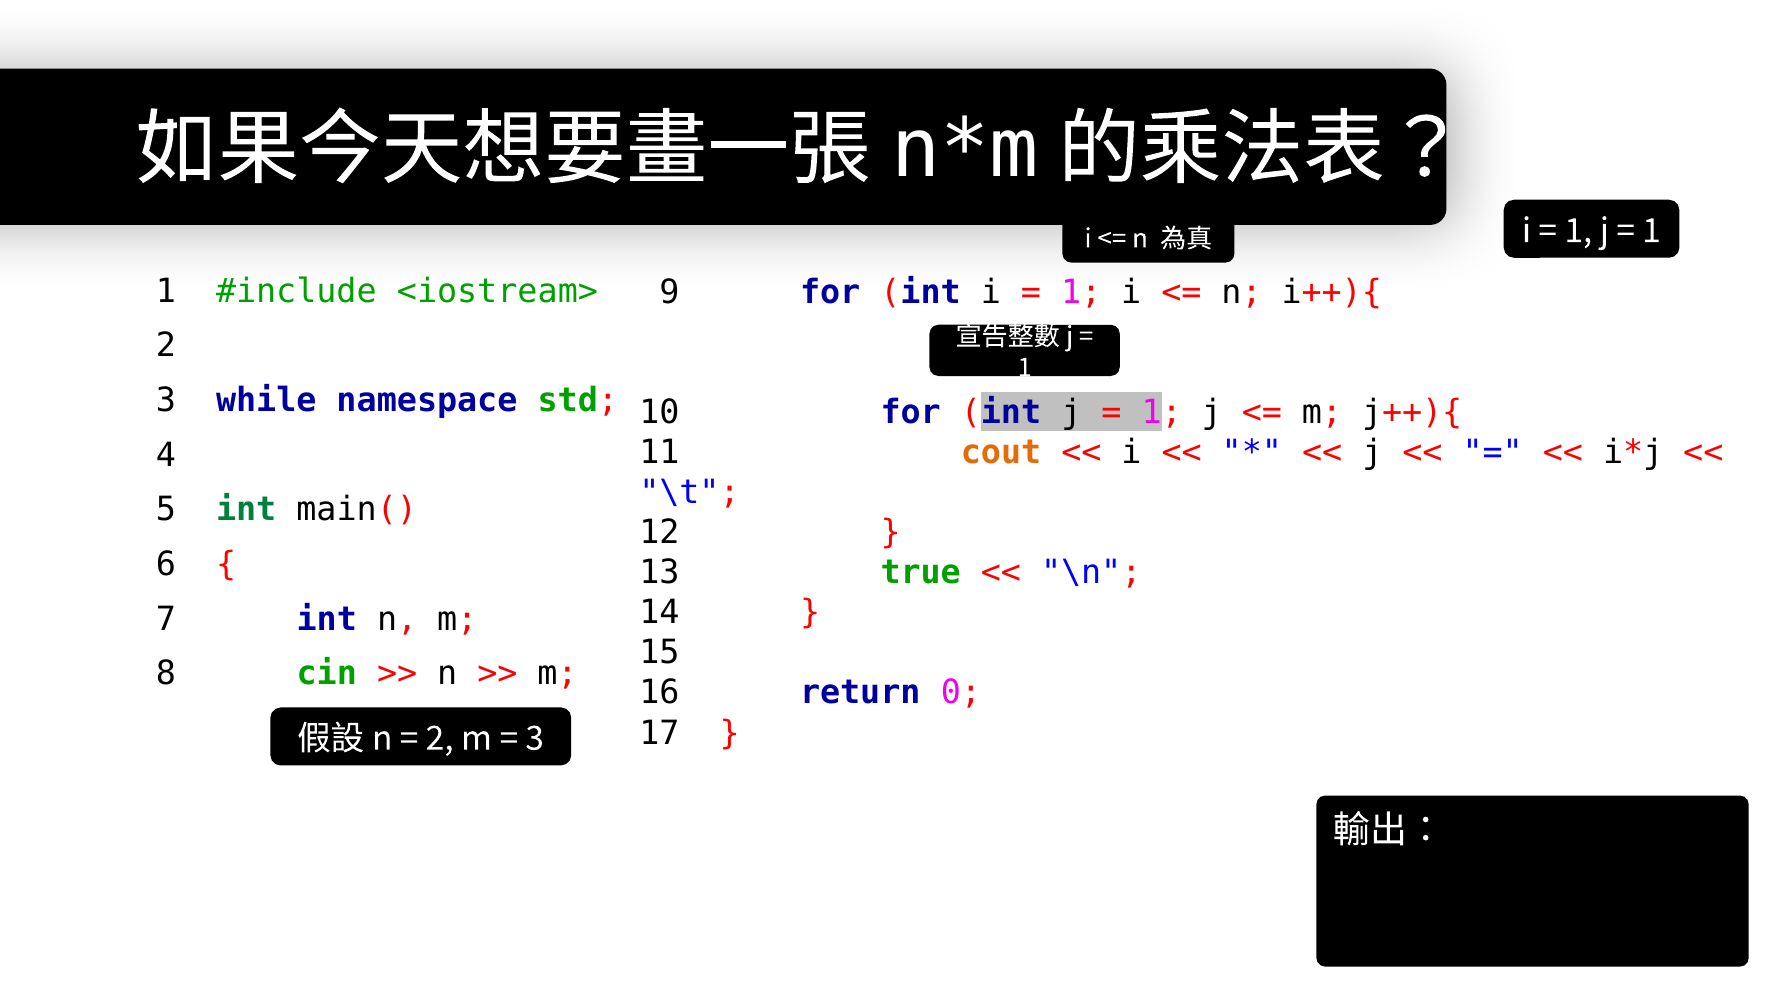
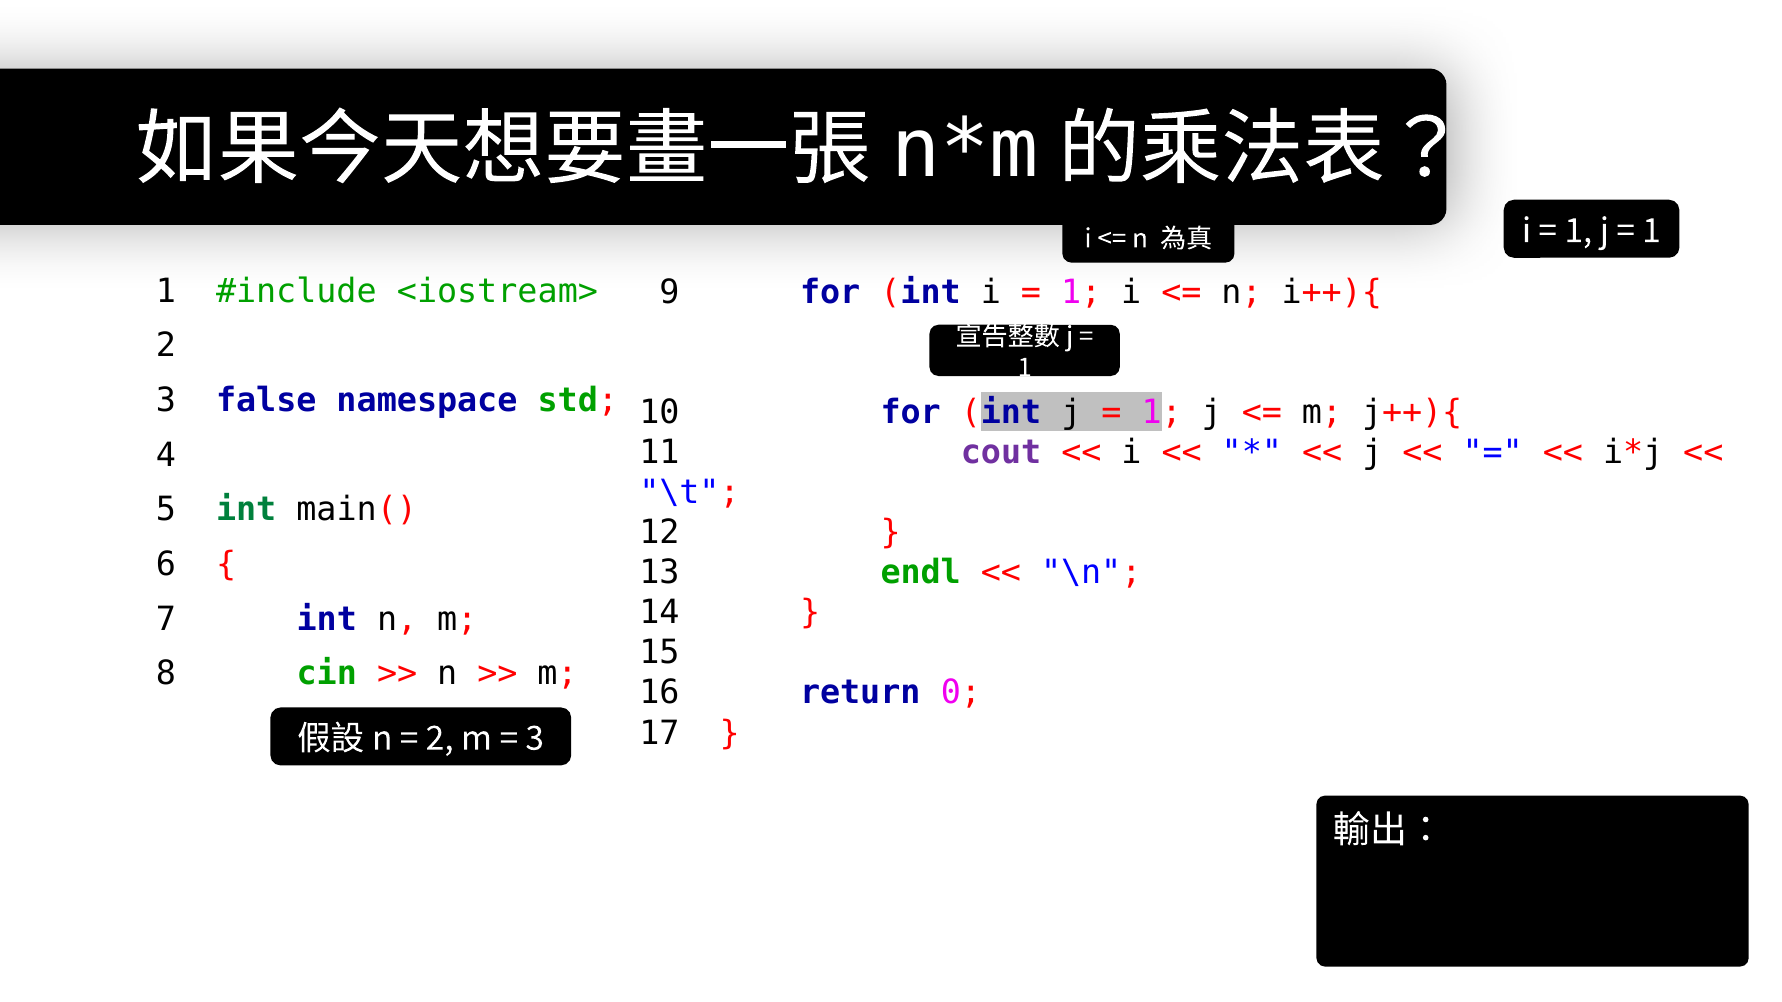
while: while -> false
cout colour: orange -> purple
true: true -> endl
